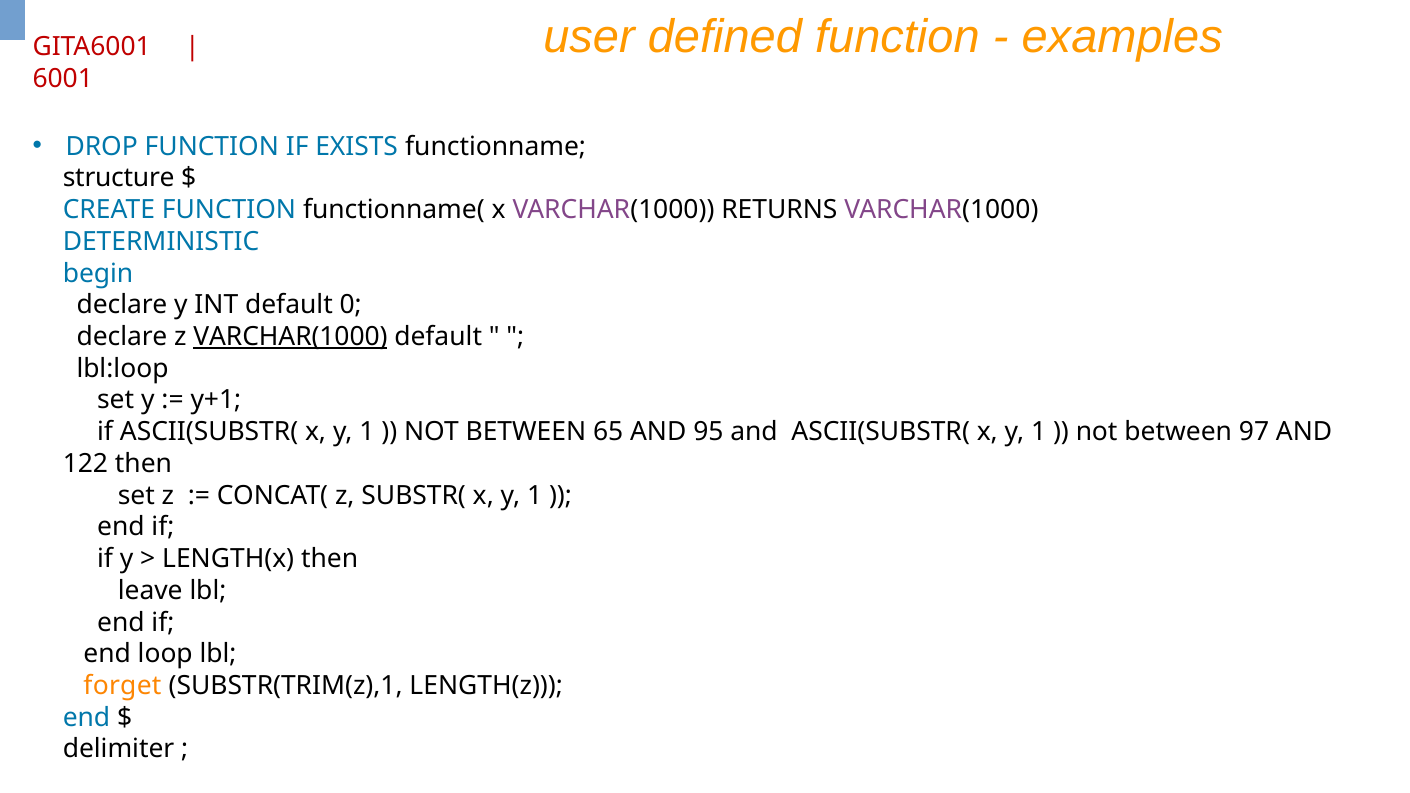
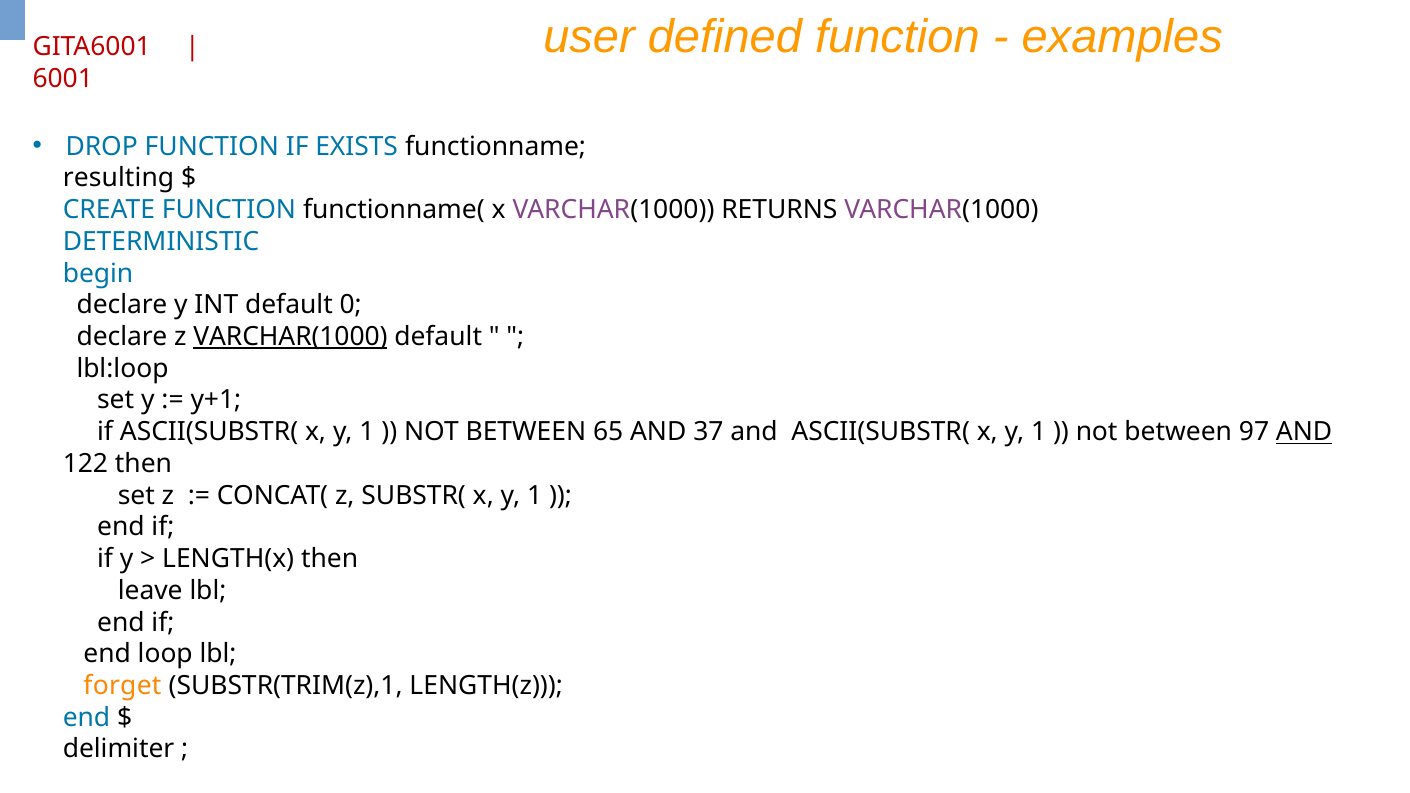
structure: structure -> resulting
95: 95 -> 37
AND at (1304, 432) underline: none -> present
